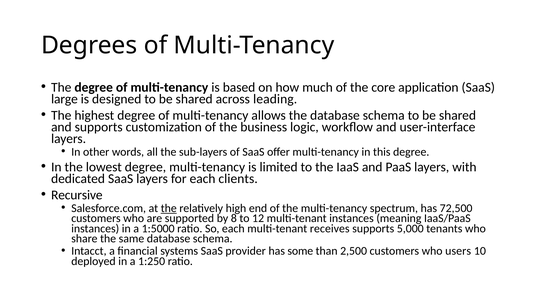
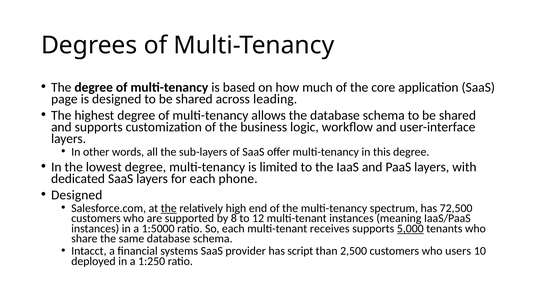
large: large -> page
clients: clients -> phone
Recursive at (77, 195): Recursive -> Designed
5,000 underline: none -> present
some: some -> script
